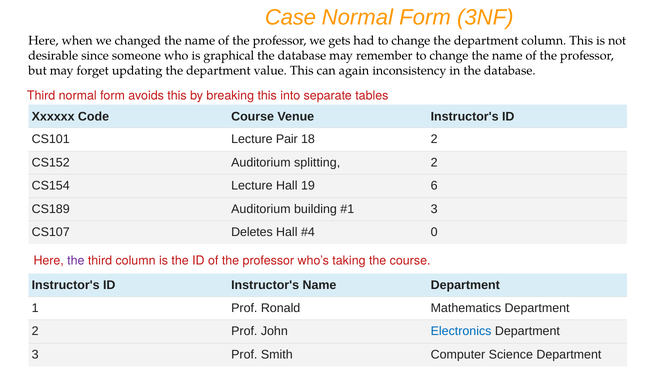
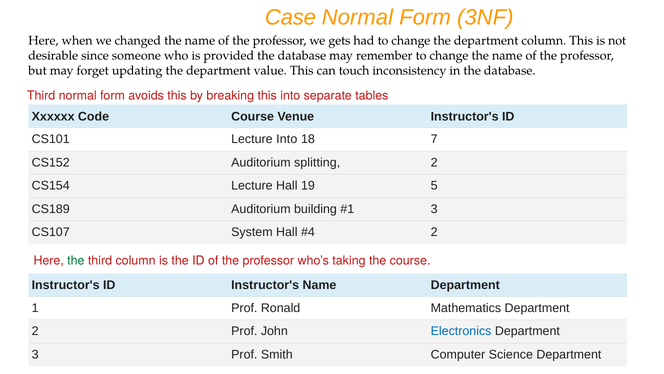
graphical: graphical -> provided
again: again -> touch
Lecture Pair: Pair -> Into
18 2: 2 -> 7
6: 6 -> 5
Deletes: Deletes -> System
0 at (434, 232): 0 -> 2
the at (76, 260) colour: purple -> green
